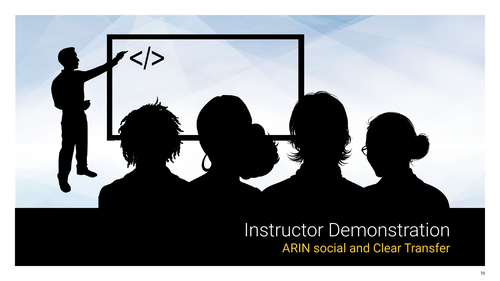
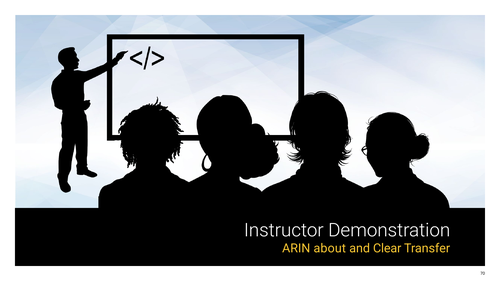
social: social -> about
